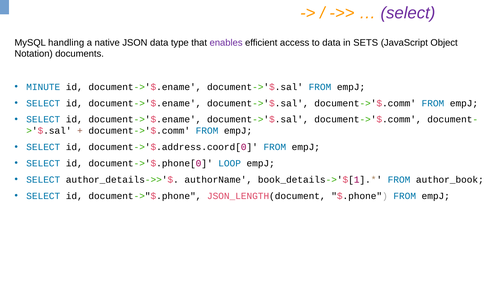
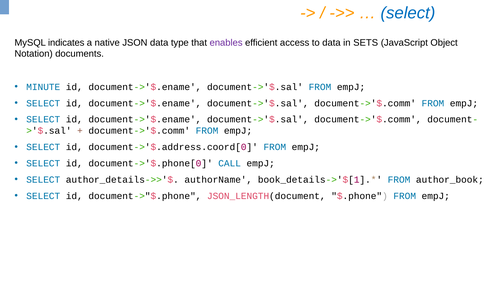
select at (408, 13) colour: purple -> blue
handling: handling -> indicates
LOOP: LOOP -> CALL
